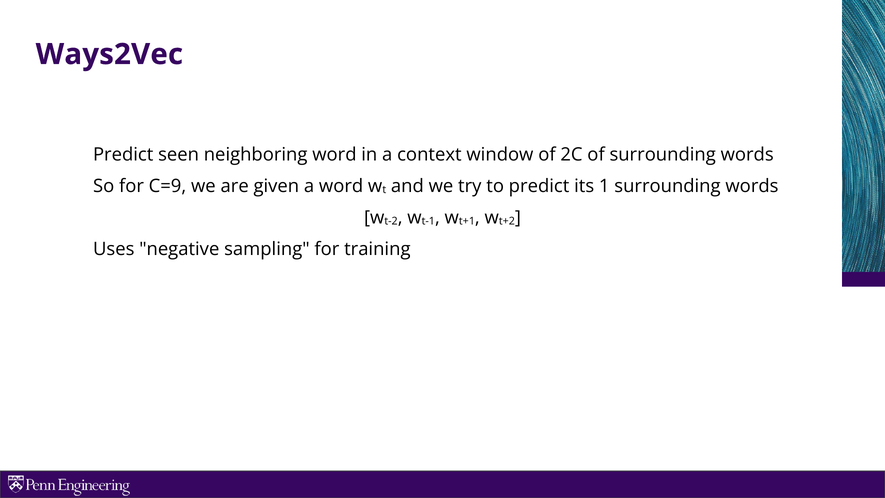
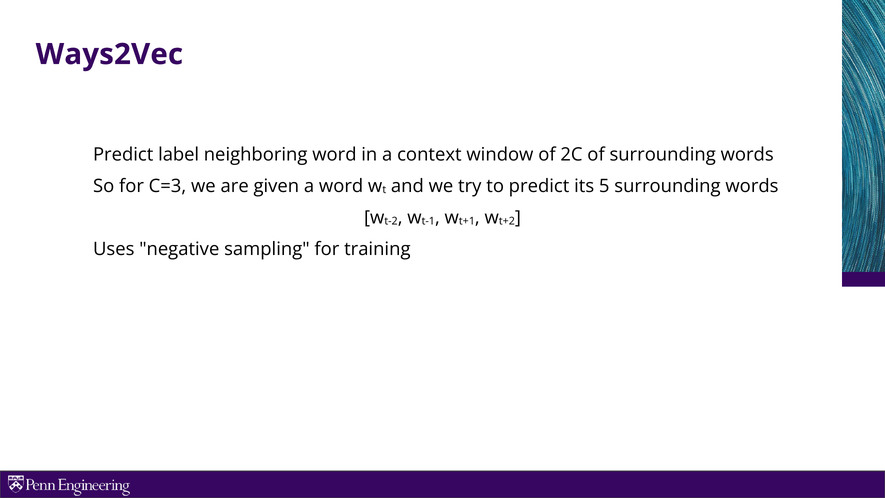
seen: seen -> label
C=9: C=9 -> C=3
1: 1 -> 5
